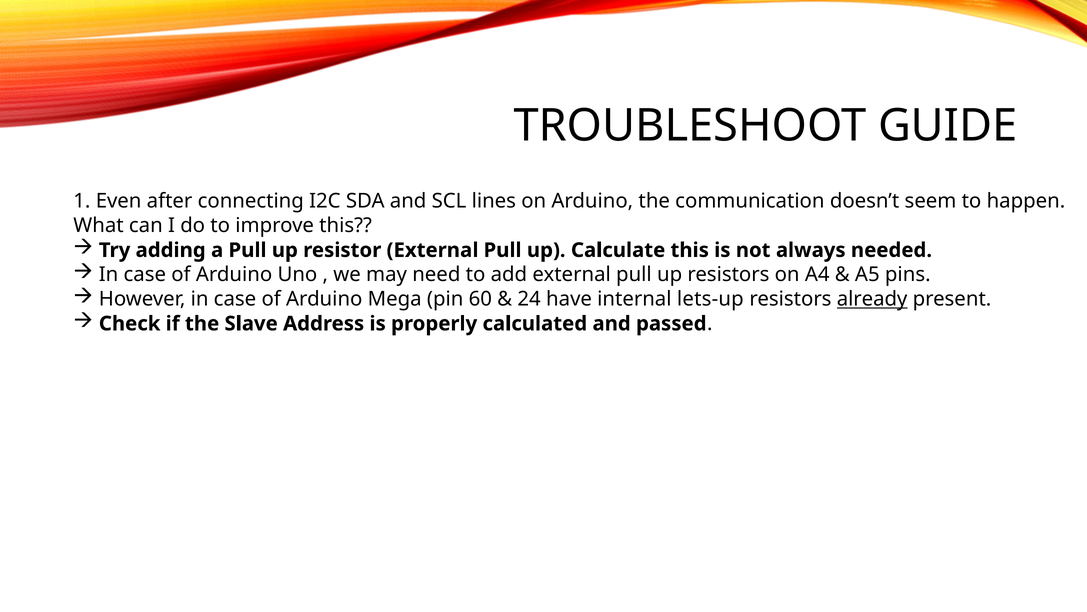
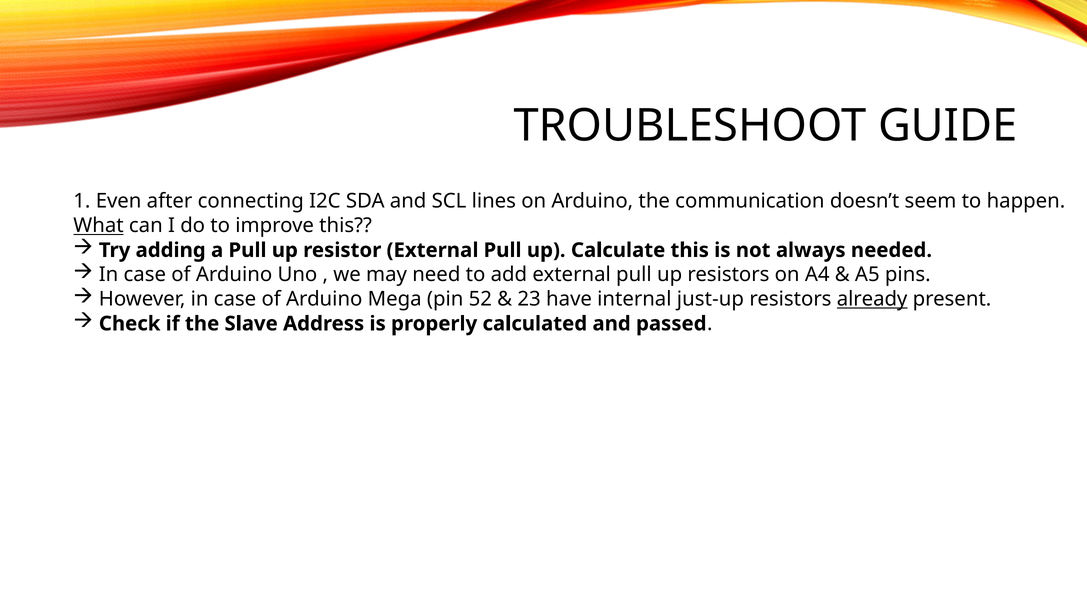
What underline: none -> present
60: 60 -> 52
24: 24 -> 23
lets-up: lets-up -> just-up
